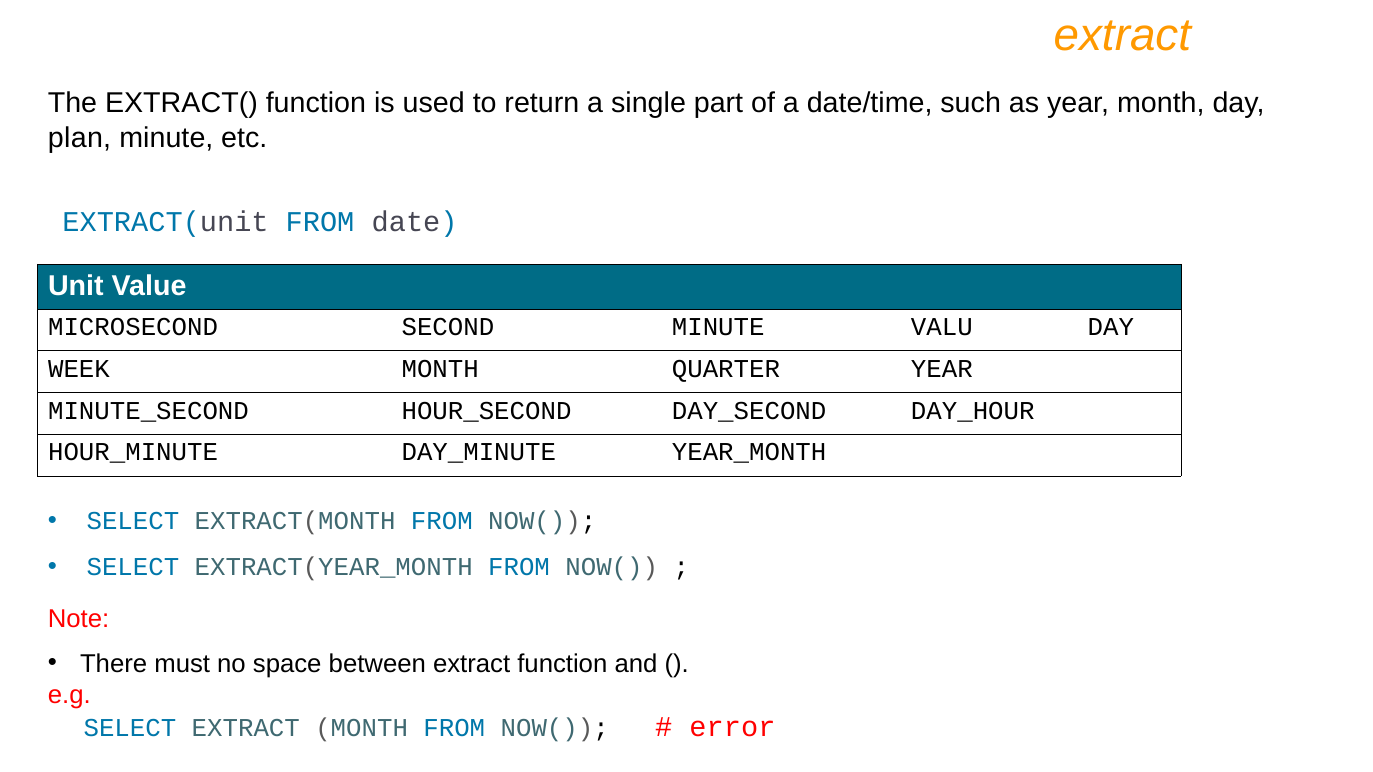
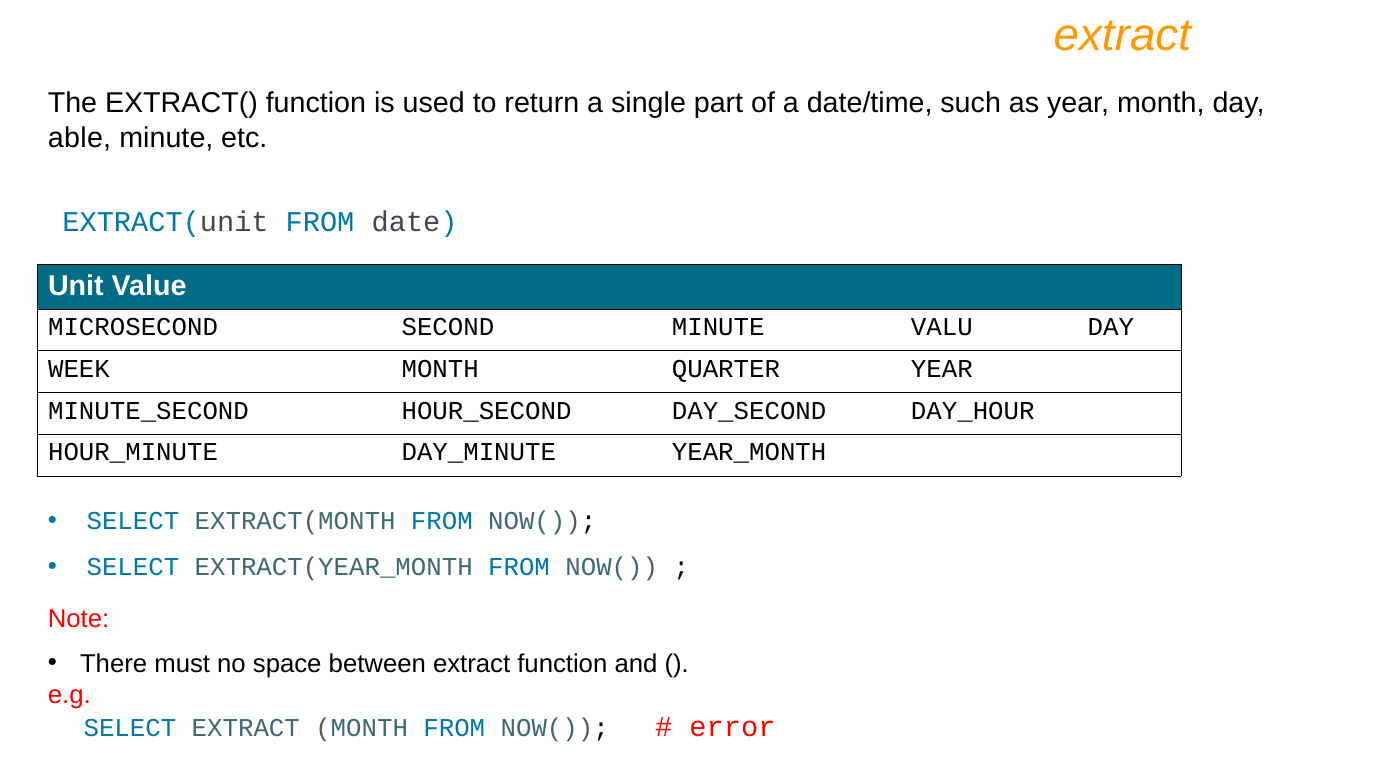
plan: plan -> able
